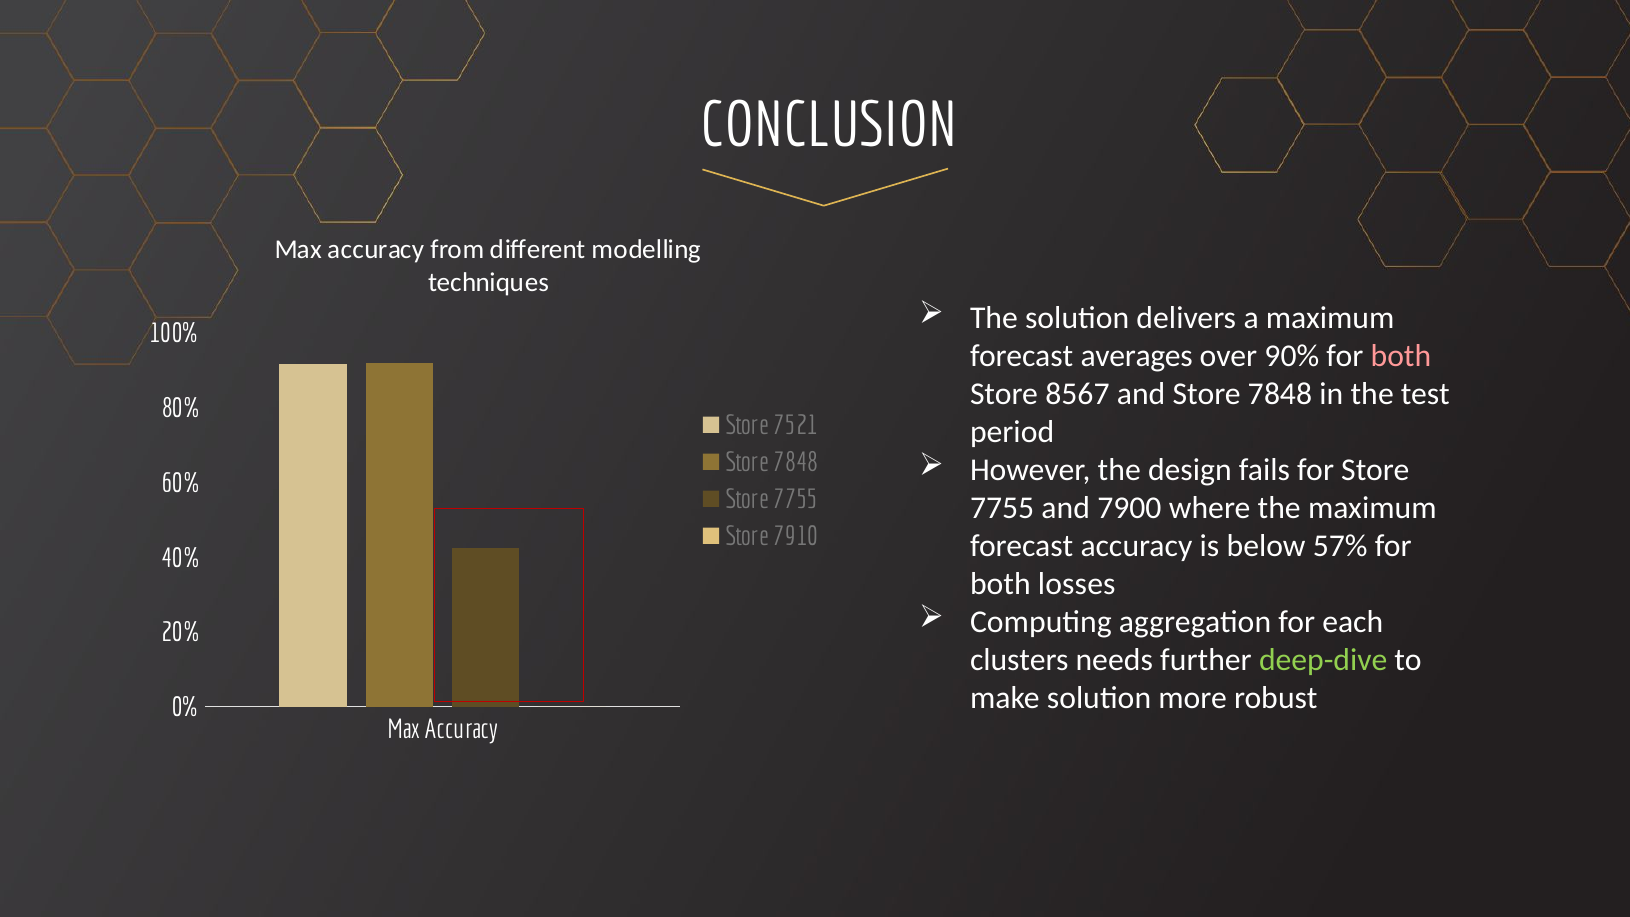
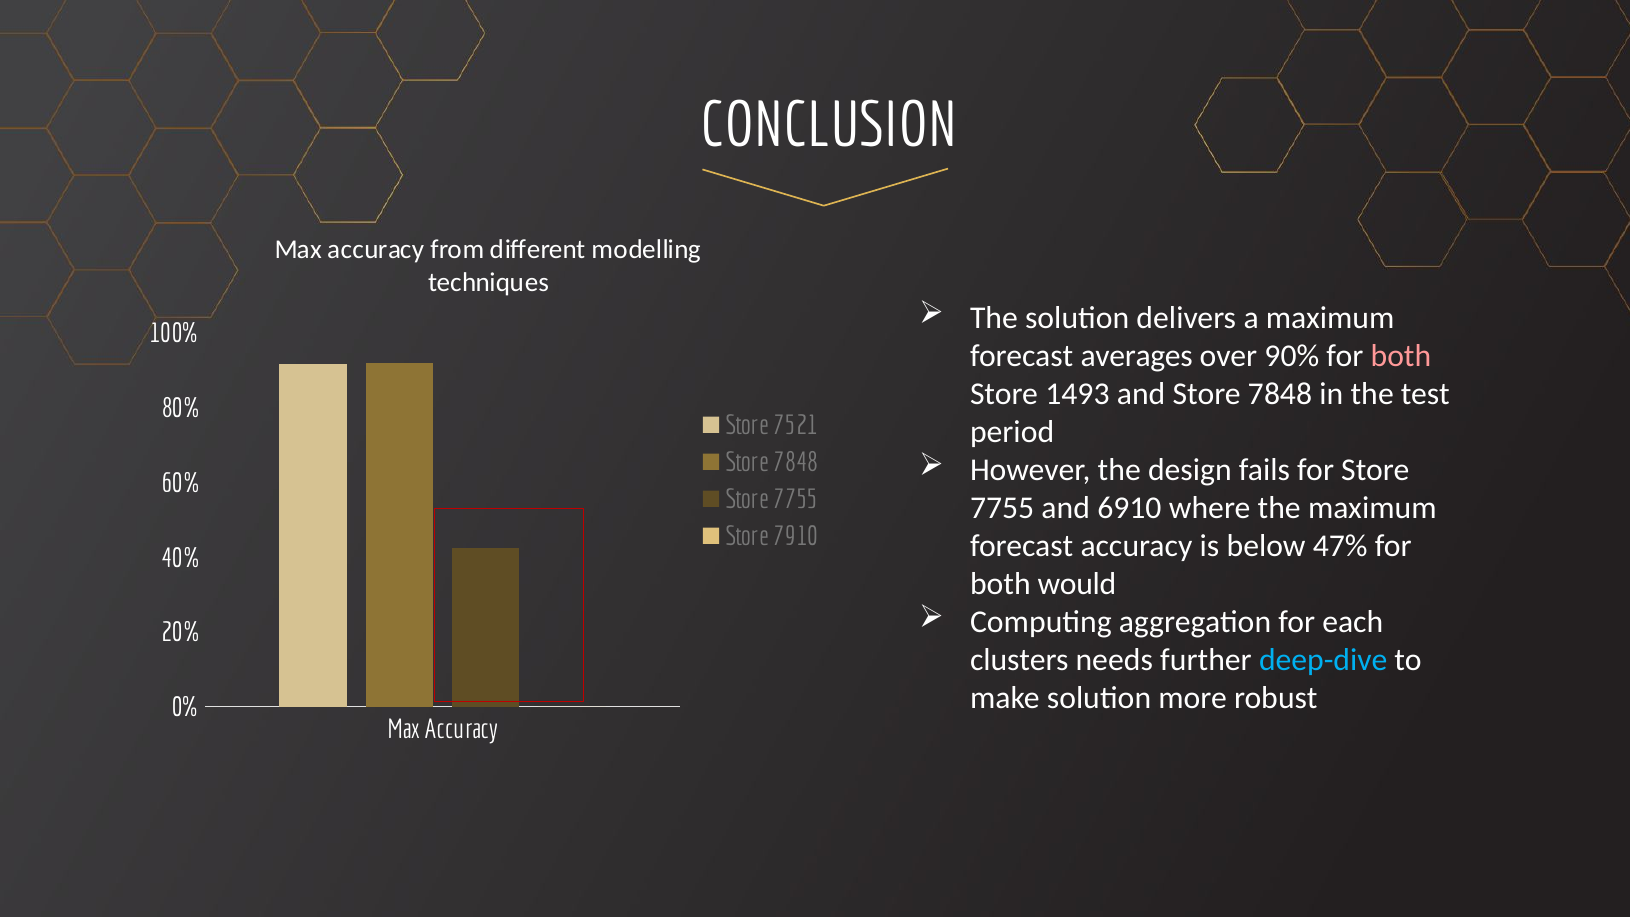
8567: 8567 -> 1493
7900: 7900 -> 6910
57%: 57% -> 47%
losses: losses -> would
deep-dive colour: light green -> light blue
